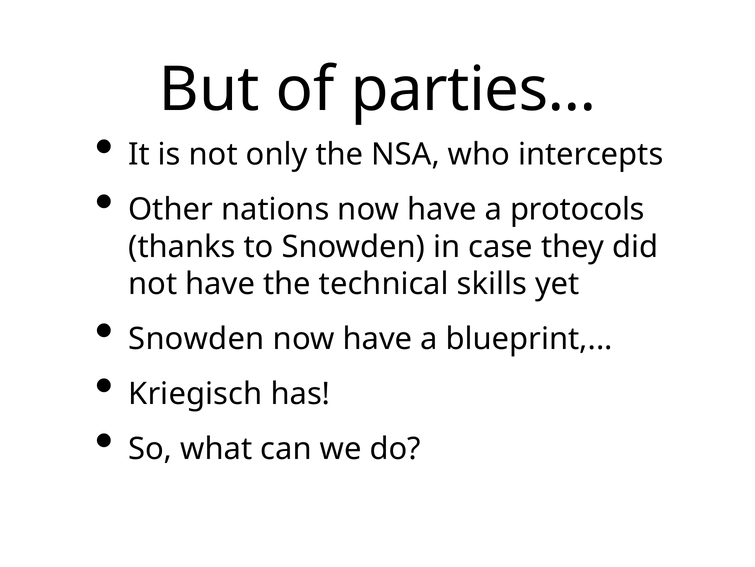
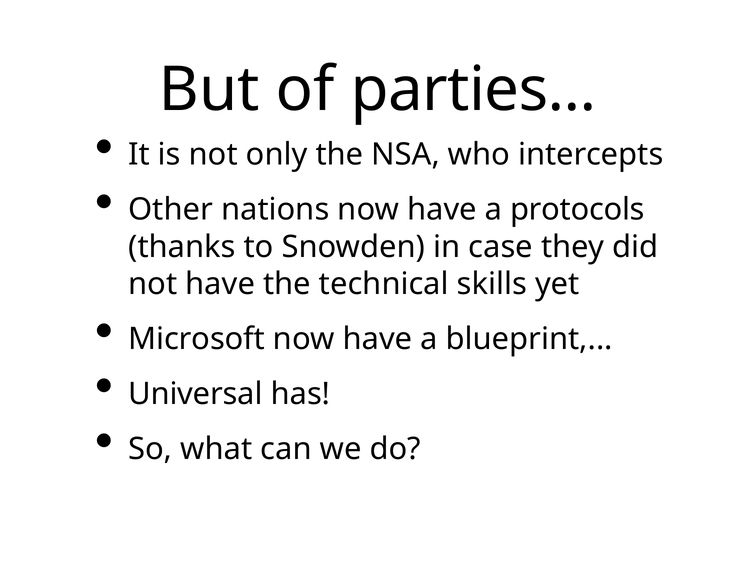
Snowden at (196, 339): Snowden -> Microsoft
Kriegisch: Kriegisch -> Universal
